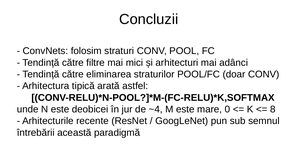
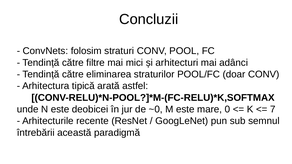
~4: ~4 -> ~0
8: 8 -> 7
